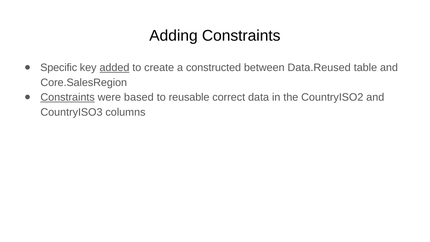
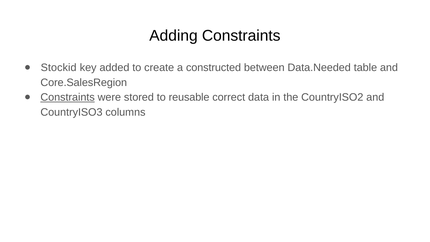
Specific: Specific -> Stockid
added underline: present -> none
Data.Reused: Data.Reused -> Data.Needed
based: based -> stored
